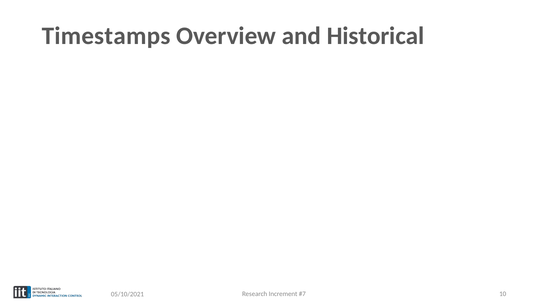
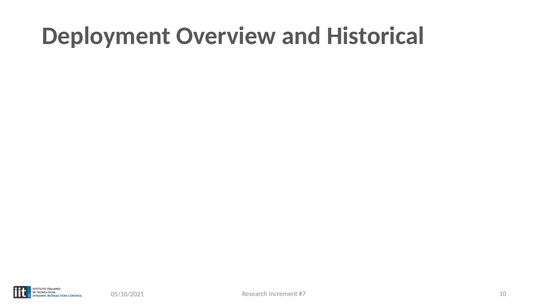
Timestamps: Timestamps -> Deployment
